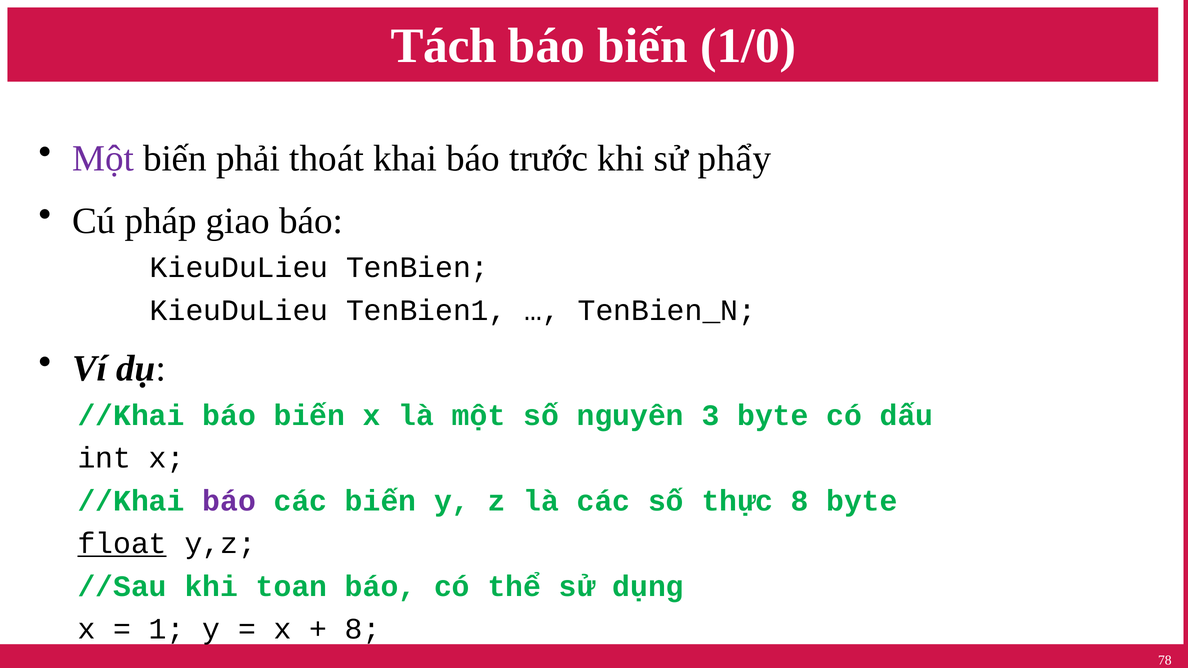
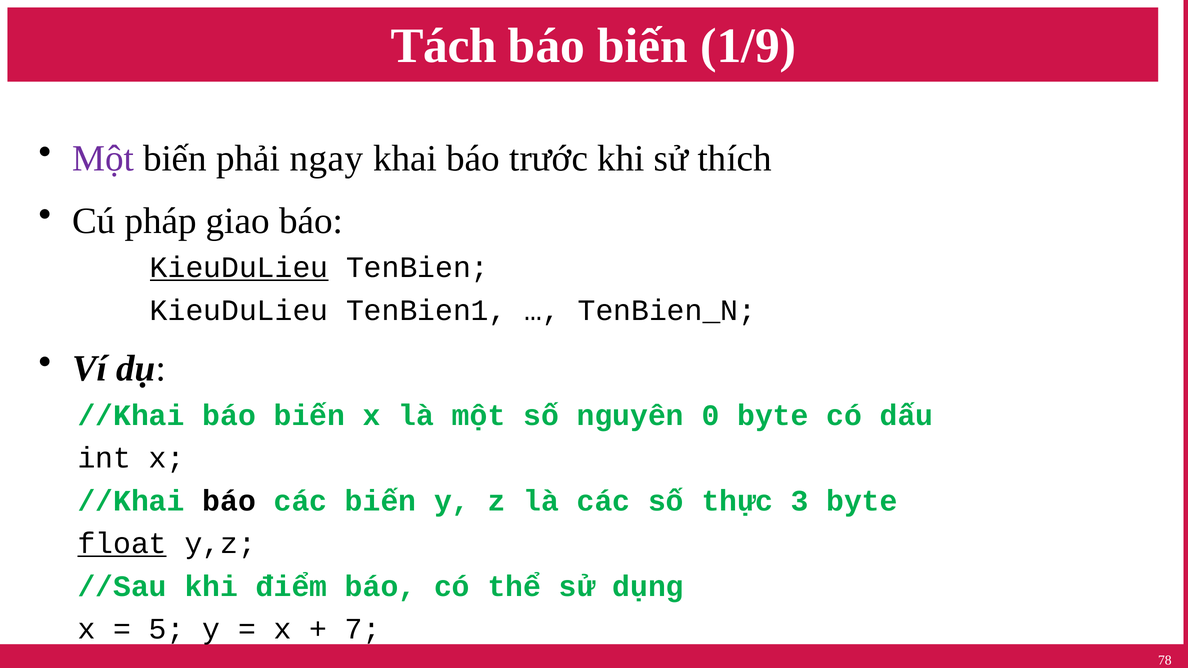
1/0: 1/0 -> 1/9
thoát: thoát -> ngay
phẩy: phẩy -> thích
KieuDuLieu at (239, 268) underline: none -> present
3: 3 -> 0
báo at (229, 501) colour: purple -> black
thực 8: 8 -> 3
toan: toan -> điểm
1: 1 -> 5
8 at (363, 629): 8 -> 7
